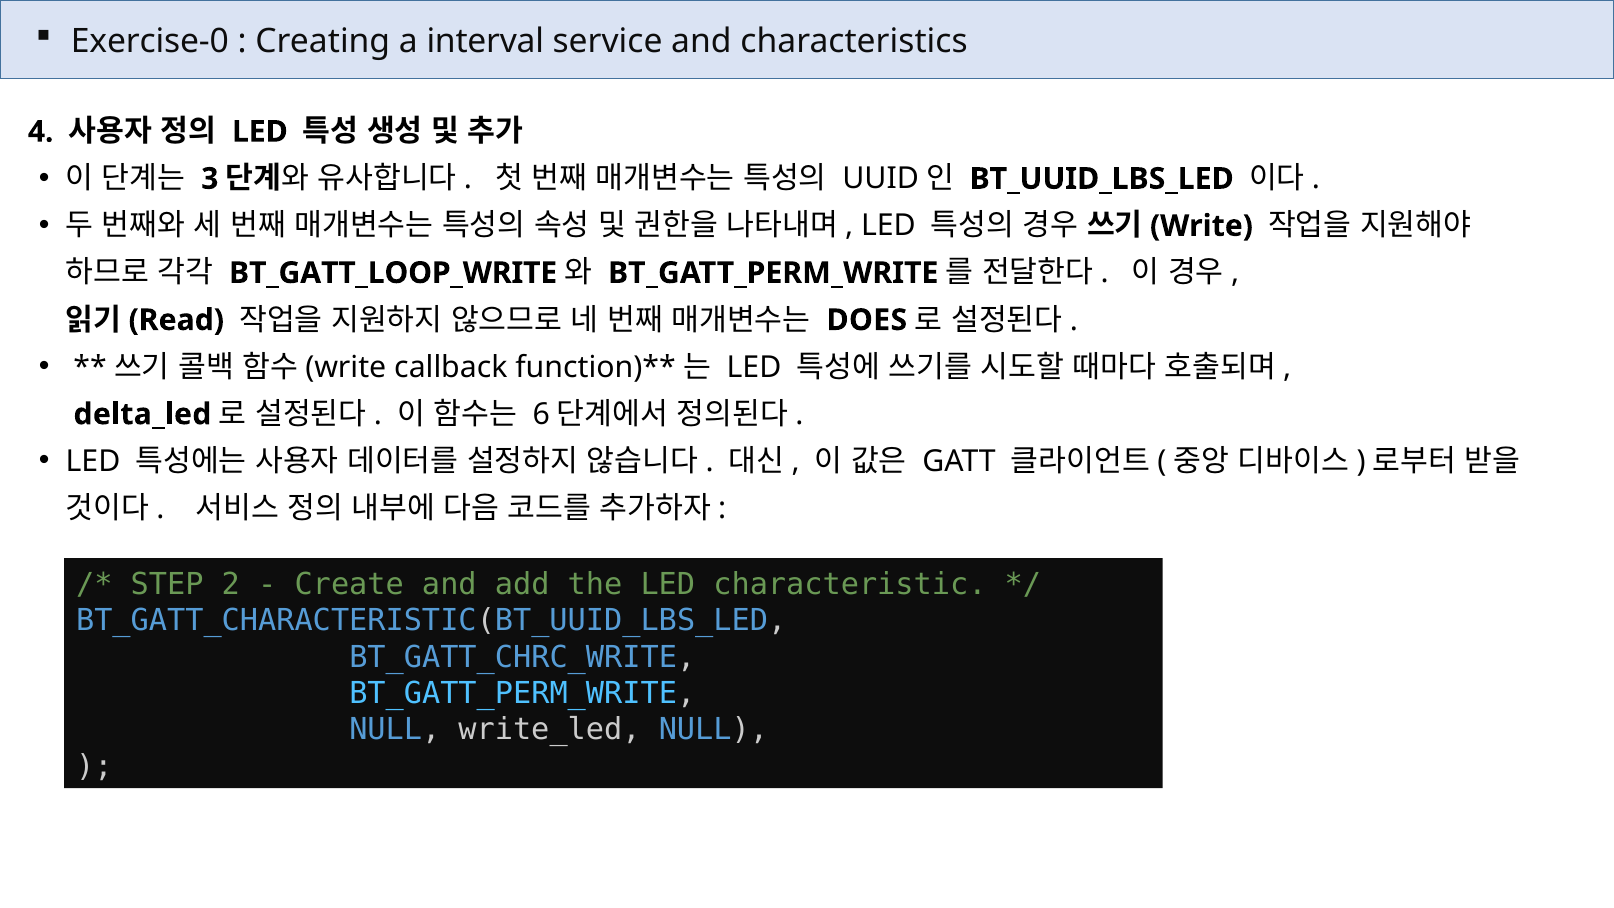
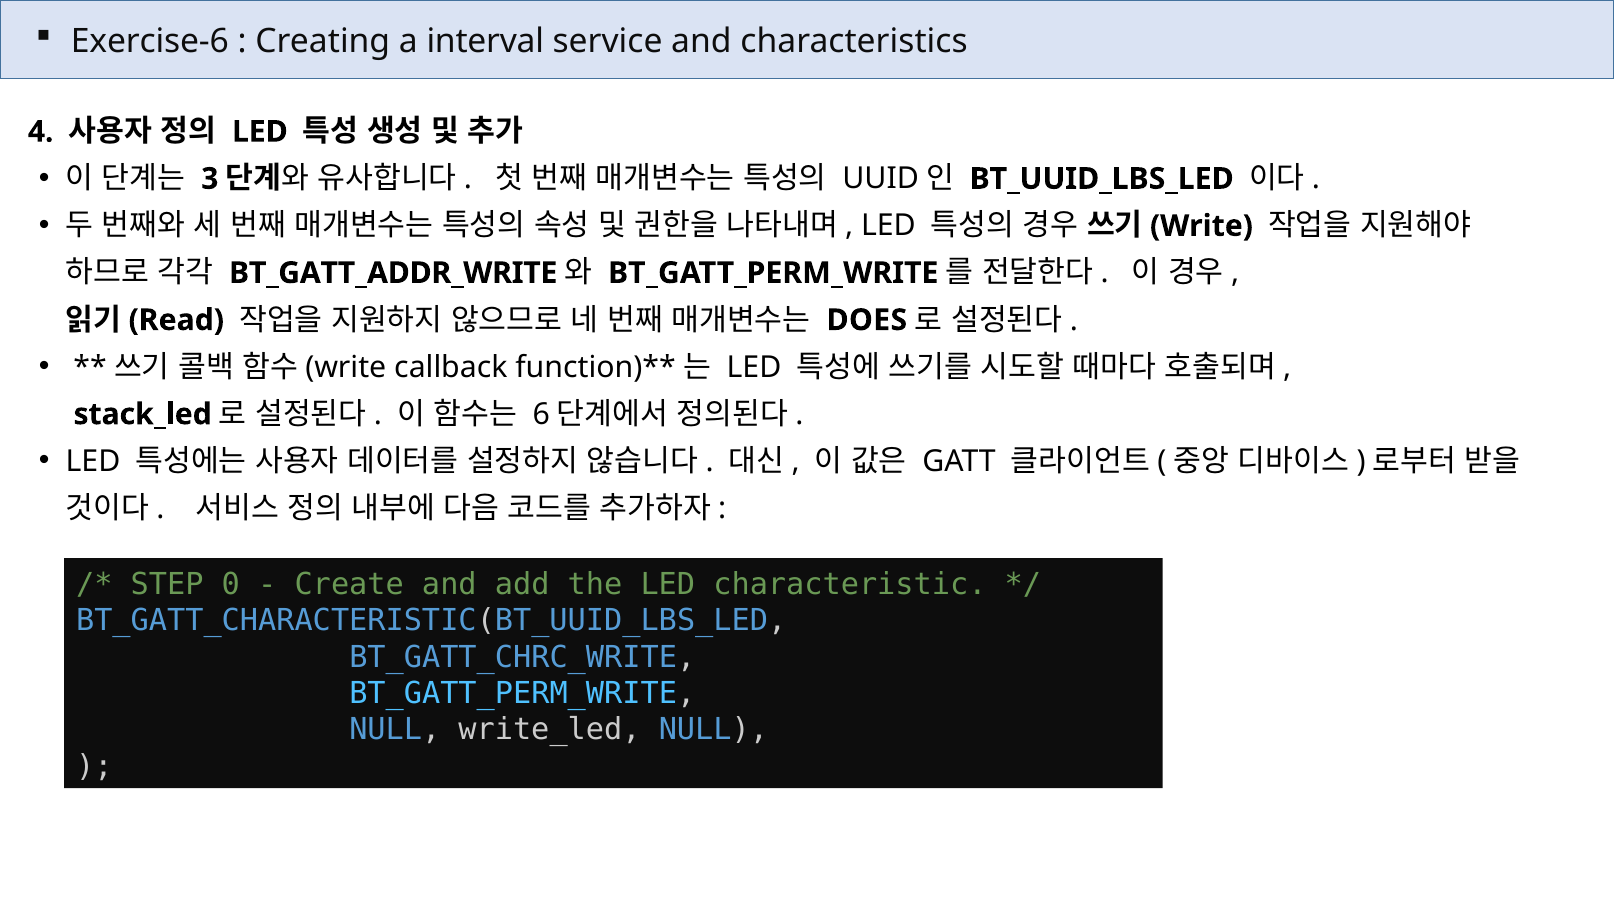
Exercise-0: Exercise-0 -> Exercise-6
BT_GATT_LOOP_WRITE: BT_GATT_LOOP_WRITE -> BT_GATT_ADDR_WRITE
delta_led: delta_led -> stack_led
2: 2 -> 0
